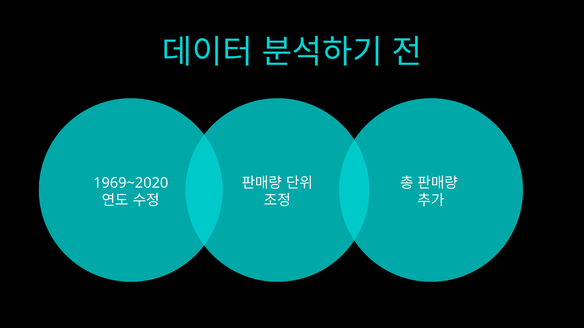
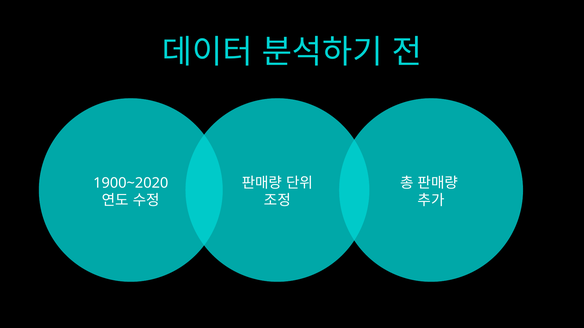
1969~2020: 1969~2020 -> 1900~2020
